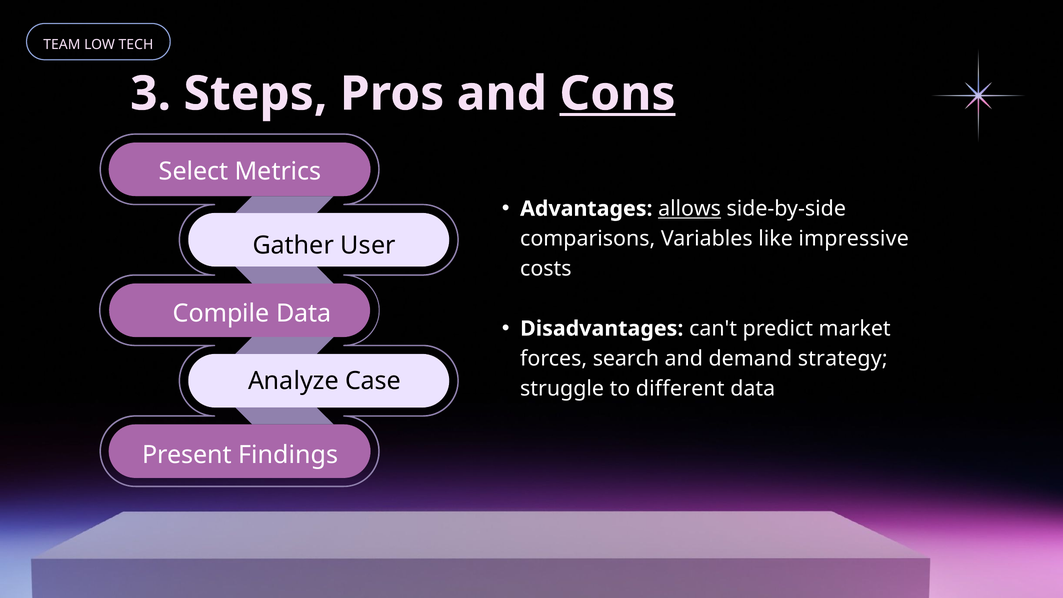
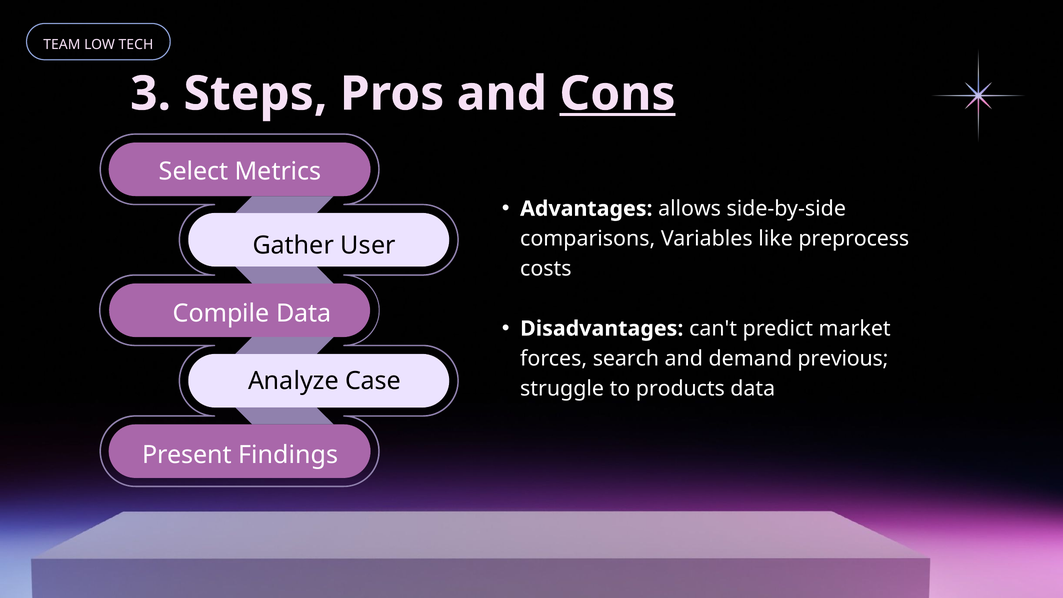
allows underline: present -> none
impressive: impressive -> preprocess
strategy: strategy -> previous
different: different -> products
